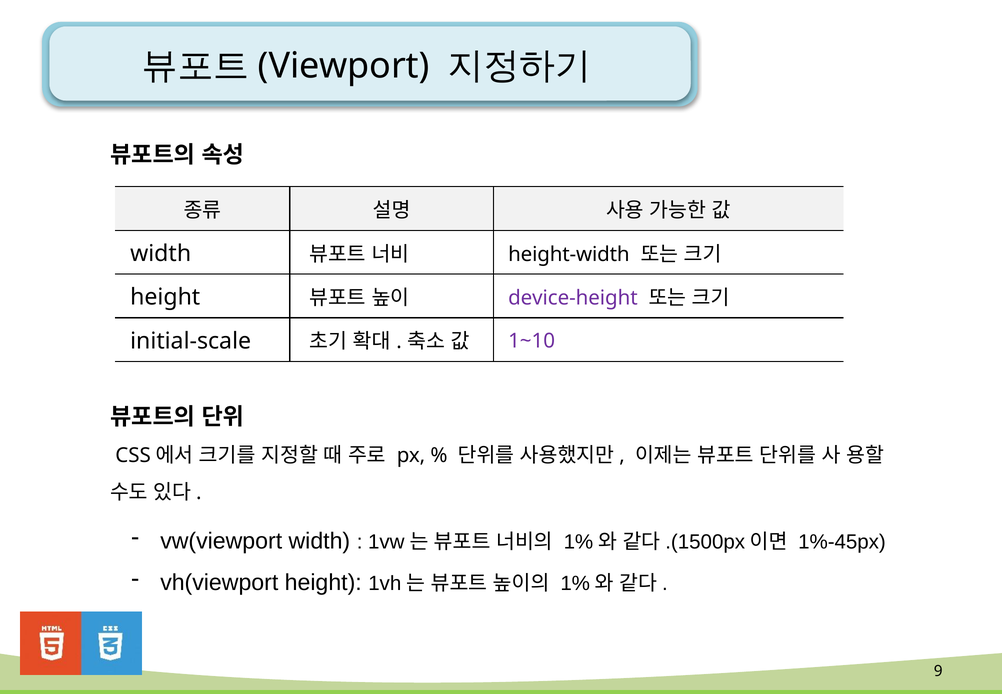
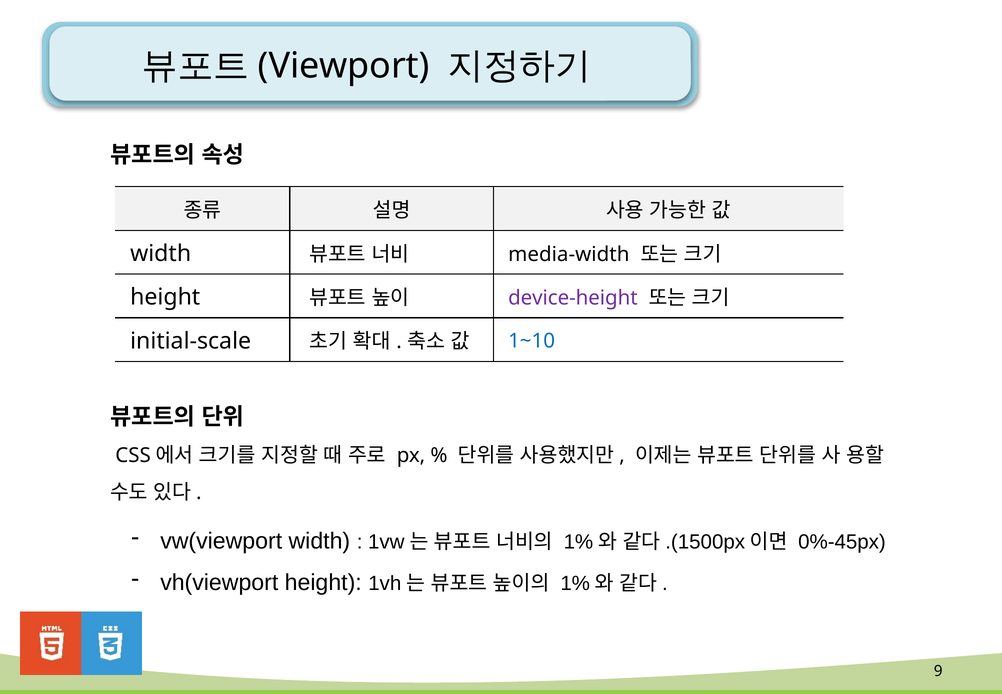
height-width: height-width -> media-width
1~10 colour: purple -> blue
1%-45px: 1%-45px -> 0%-45px
